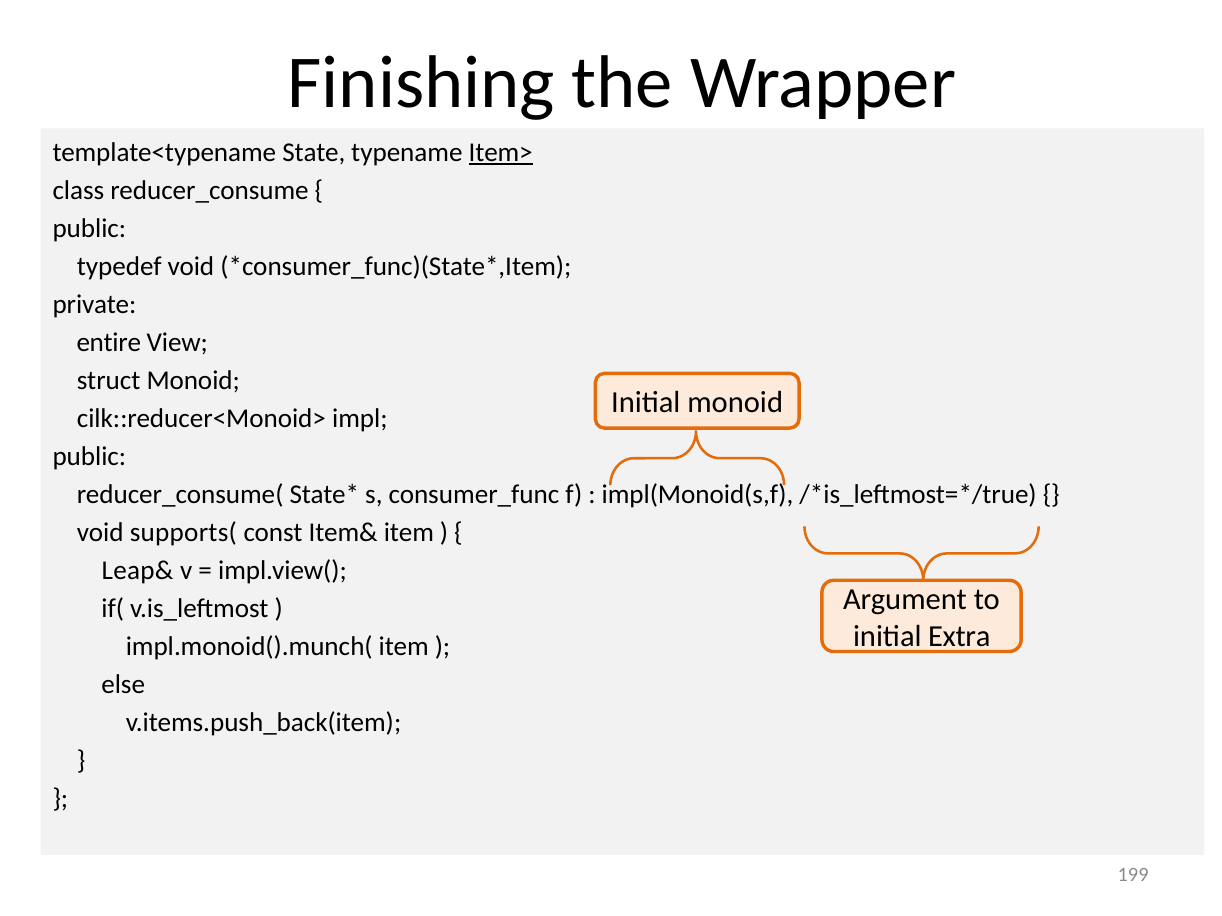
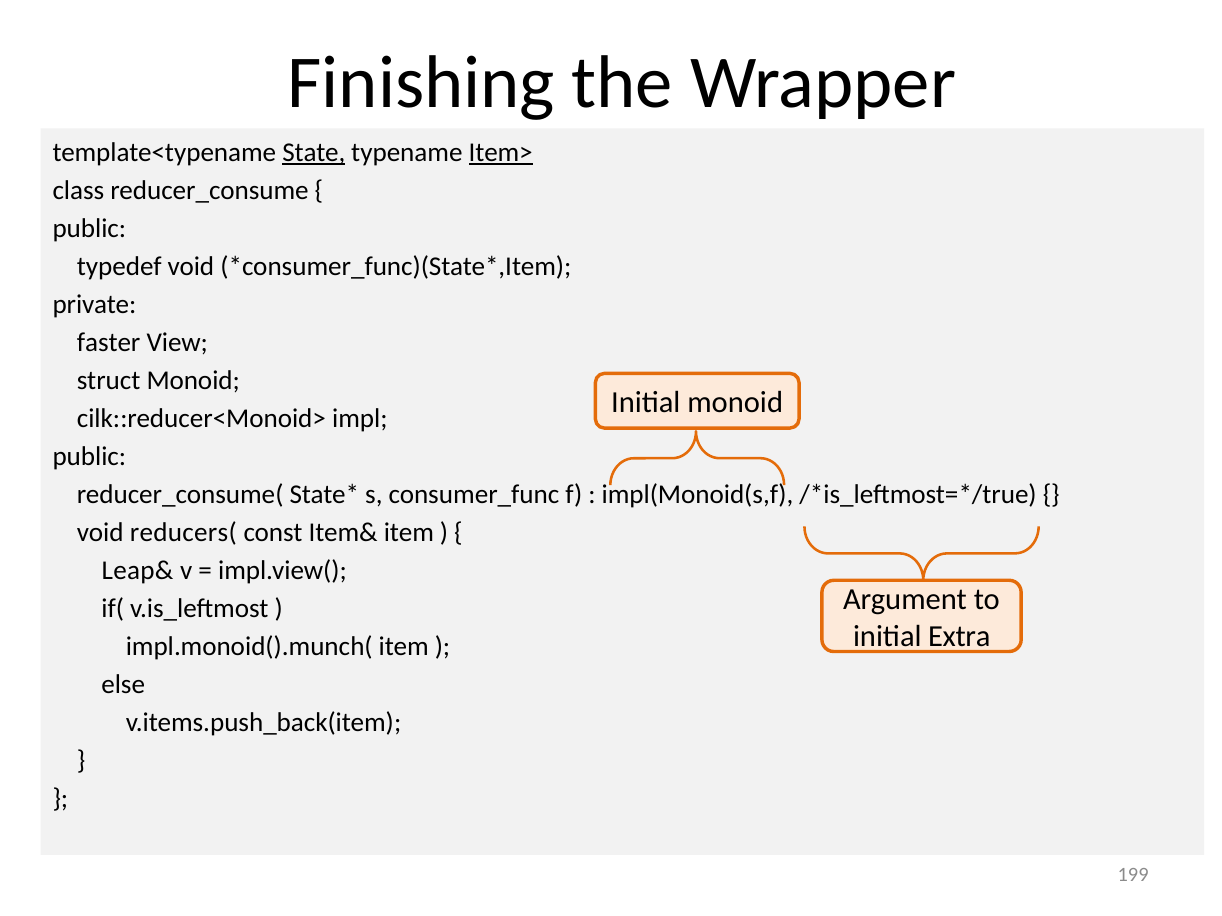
State underline: none -> present
entire: entire -> faster
supports(: supports( -> reducers(
